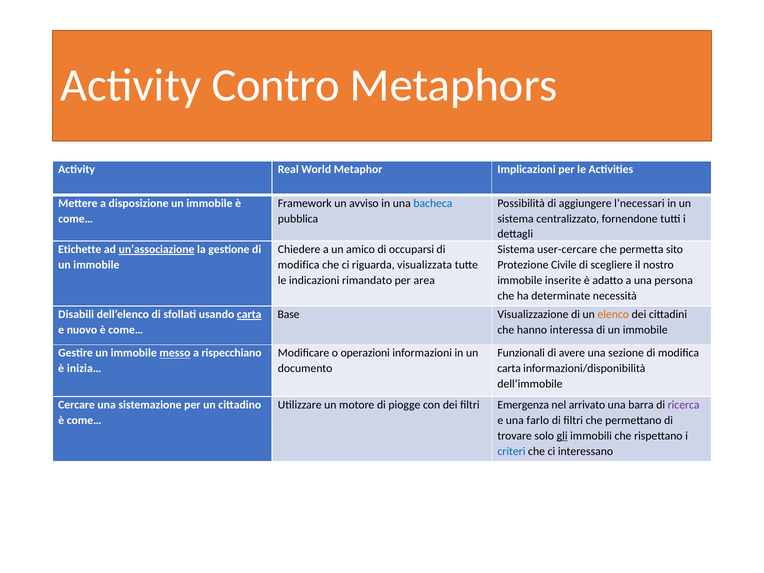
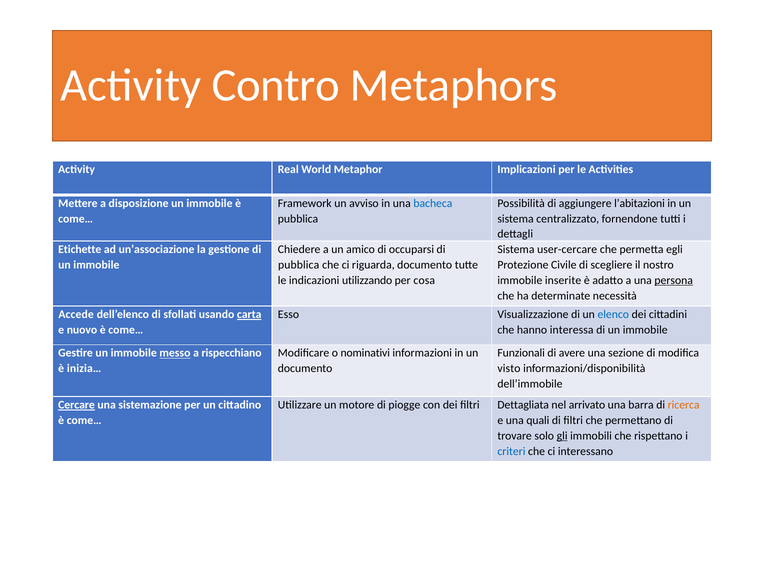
l’necessari: l’necessari -> l’abitazioni
un’associazione underline: present -> none
sito: sito -> egli
modifica at (299, 265): modifica -> pubblica
riguarda visualizzata: visualizzata -> documento
rimandato: rimandato -> utilizzando
area: area -> cosa
persona underline: none -> present
Disabili: Disabili -> Accede
Base: Base -> Esso
elenco colour: orange -> blue
operazioni: operazioni -> nominativi
carta at (509, 369): carta -> visto
Cercare underline: none -> present
Emergenza: Emergenza -> Dettagliata
ricerca colour: purple -> orange
farlo: farlo -> quali
